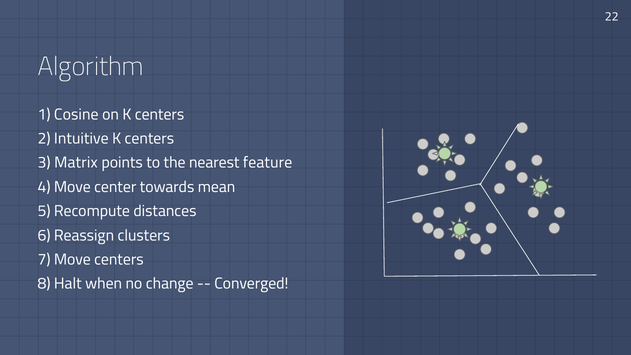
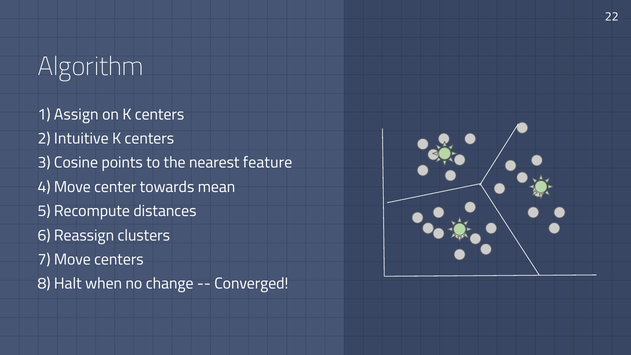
Cosine: Cosine -> Assign
Matrix: Matrix -> Cosine
